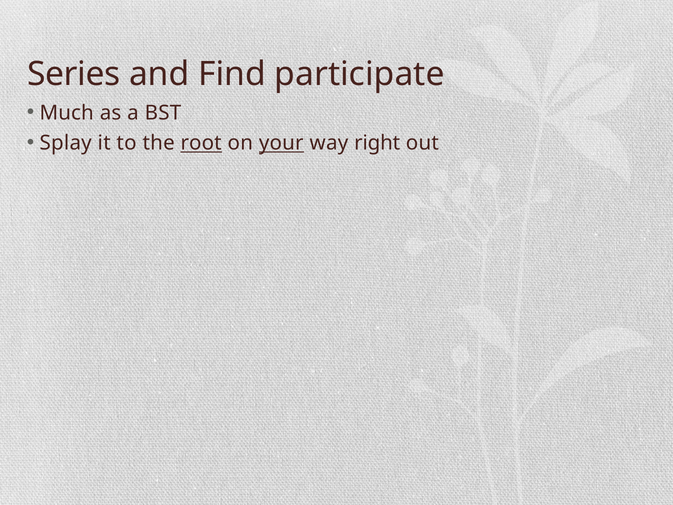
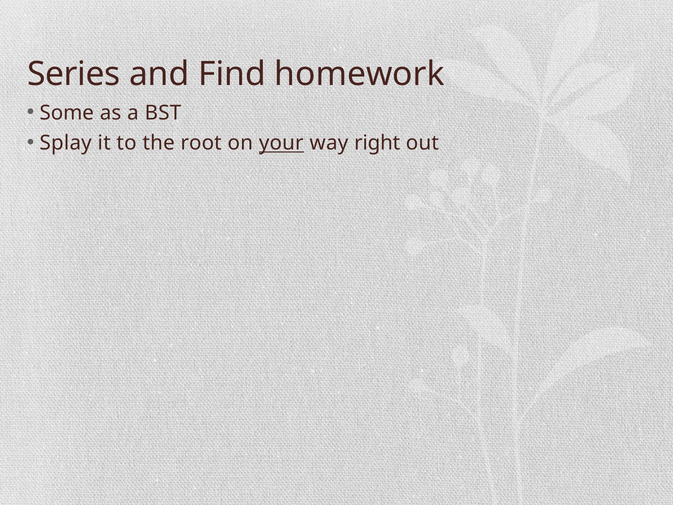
participate: participate -> homework
Much: Much -> Some
root underline: present -> none
